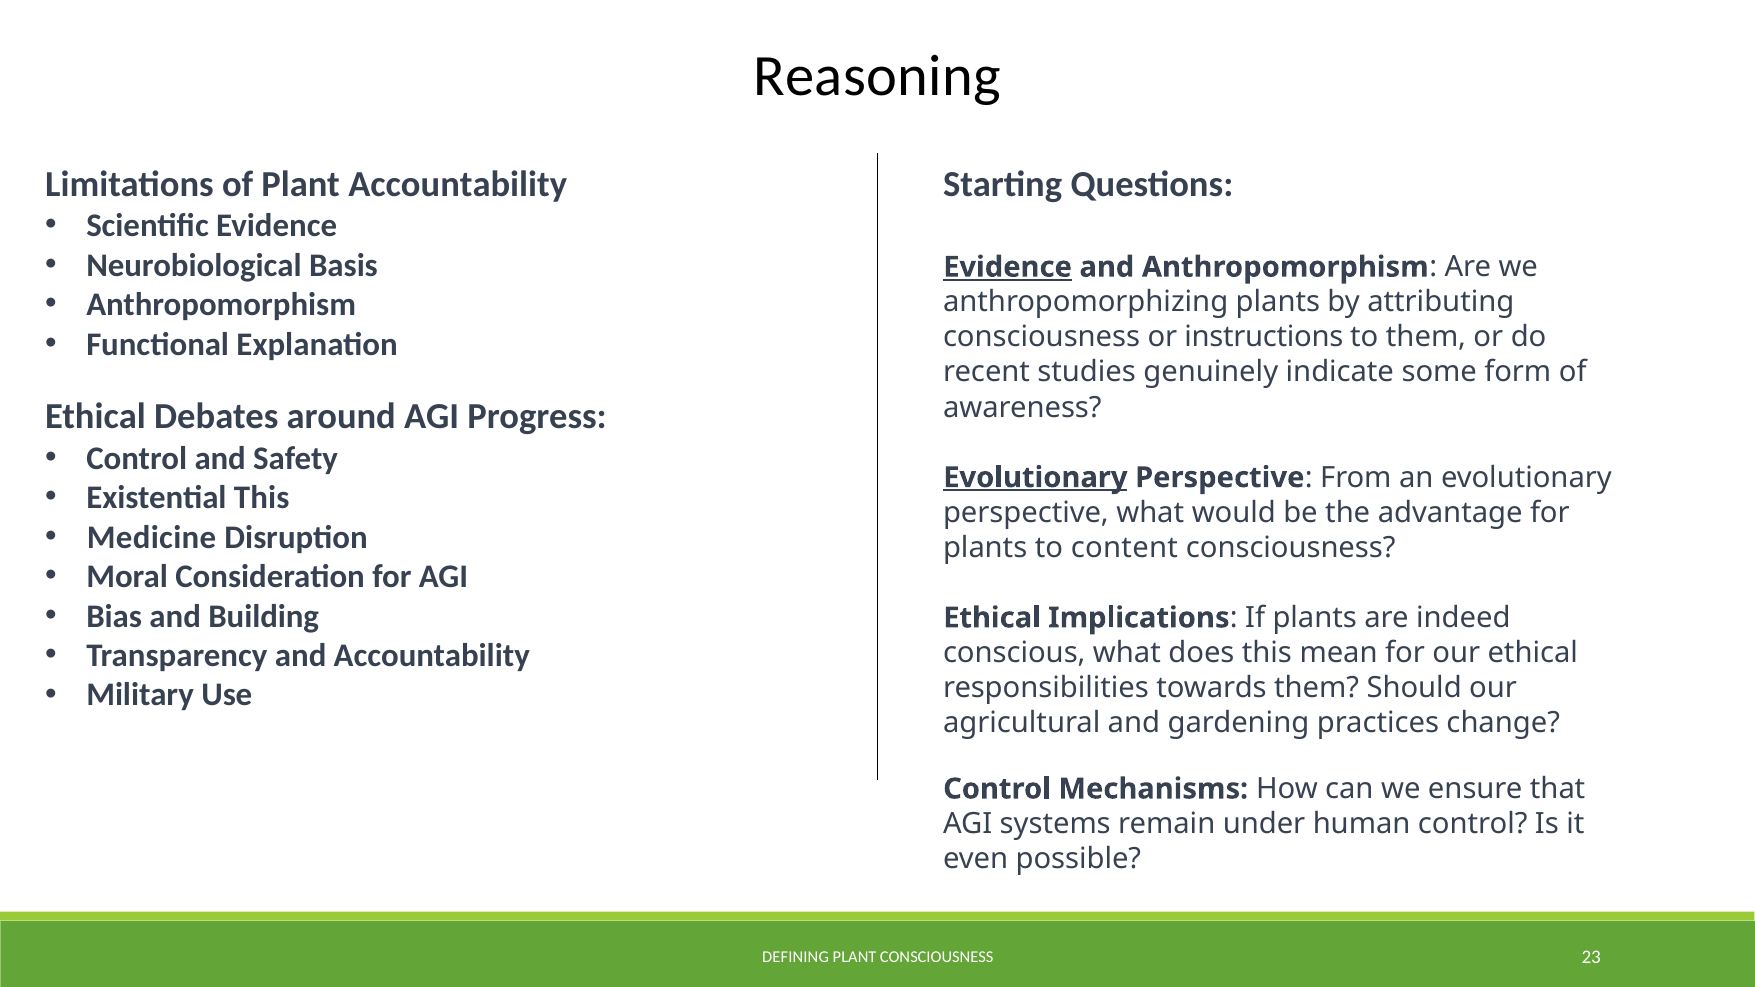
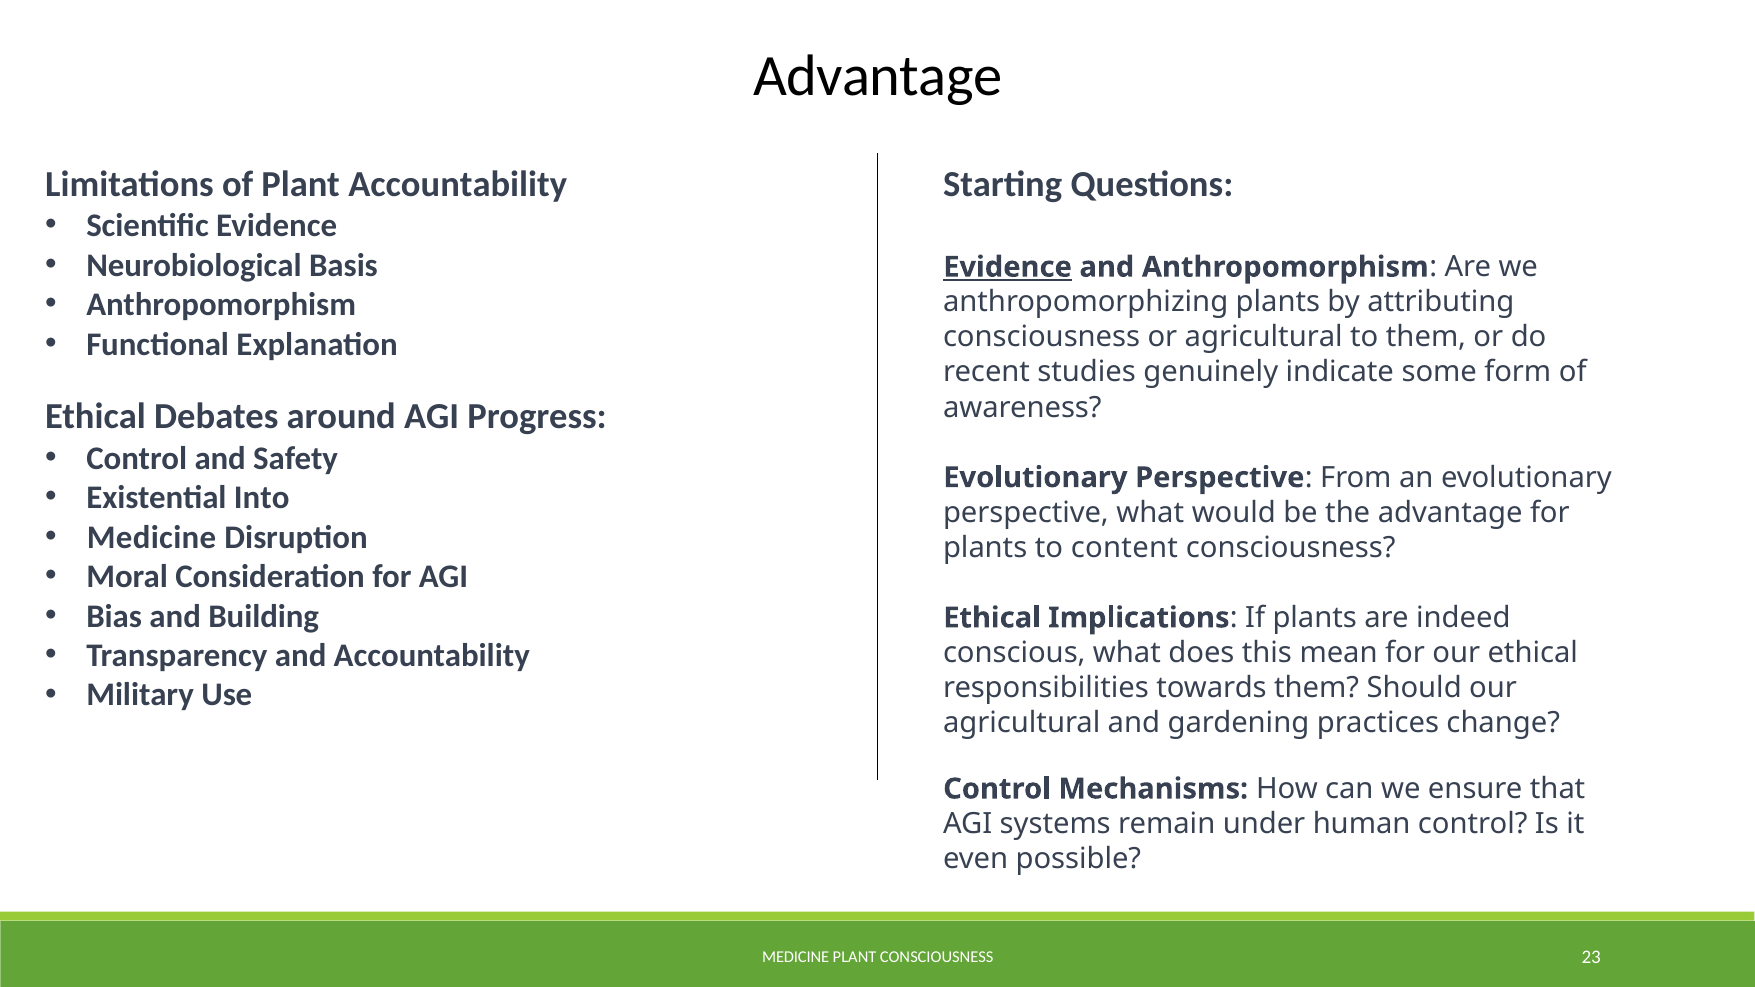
Reasoning at (877, 76): Reasoning -> Advantage
or instructions: instructions -> agricultural
Evolutionary at (1035, 478) underline: present -> none
Existential This: This -> Into
DEFINING at (795, 957): DEFINING -> MEDICINE
